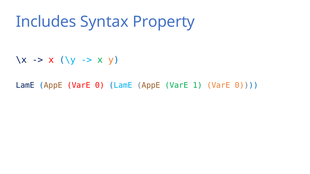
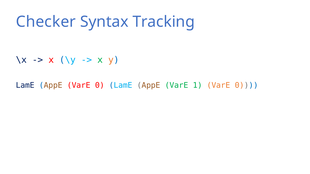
Includes: Includes -> Checker
Property: Property -> Tracking
